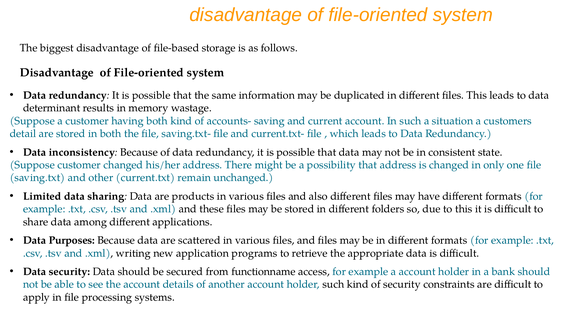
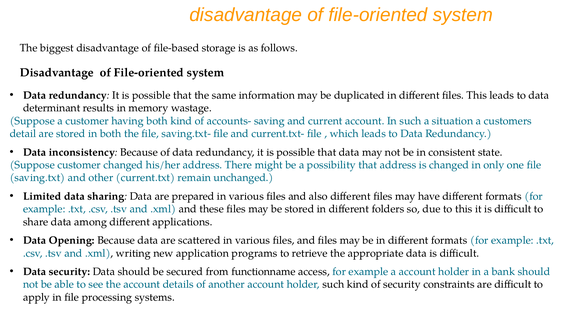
products: products -> prepared
Purposes: Purposes -> Opening
